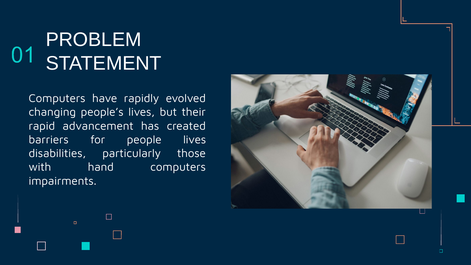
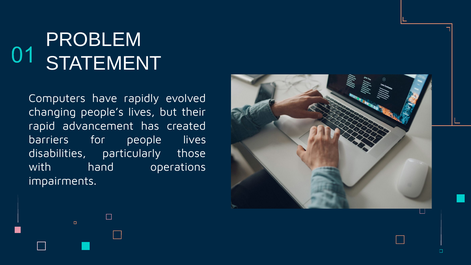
hand computers: computers -> operations
